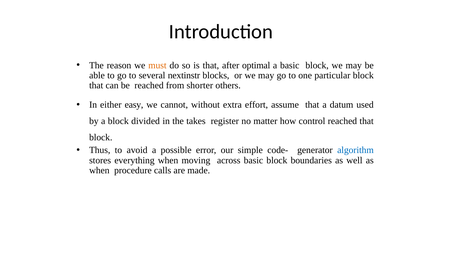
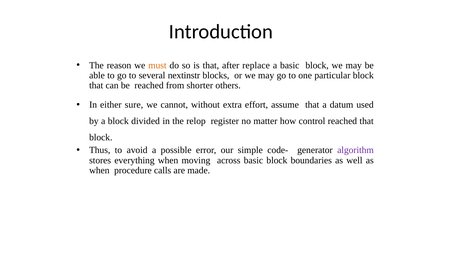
optimal: optimal -> replace
easy: easy -> sure
takes: takes -> relop
algorithm colour: blue -> purple
